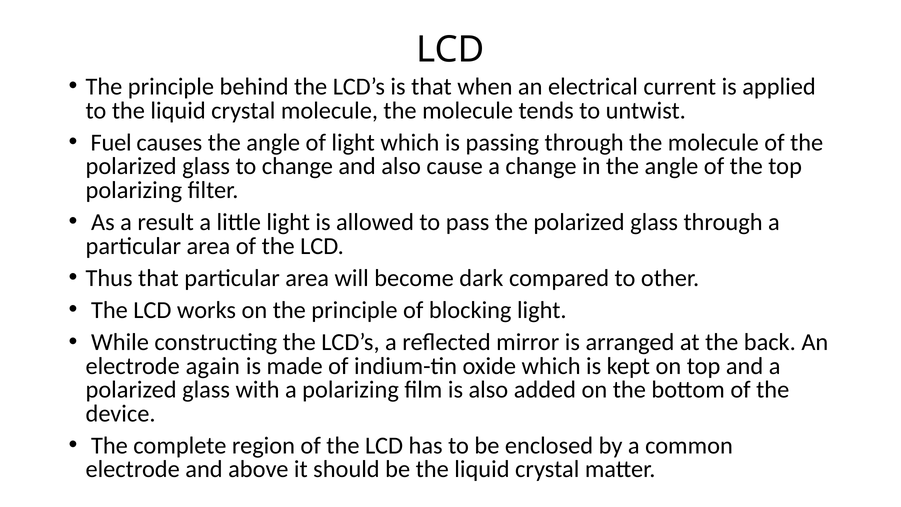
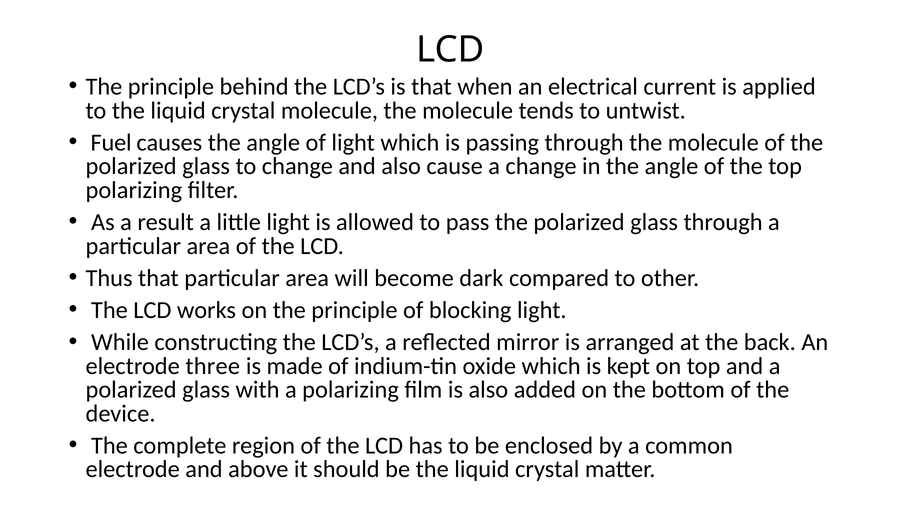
again: again -> three
